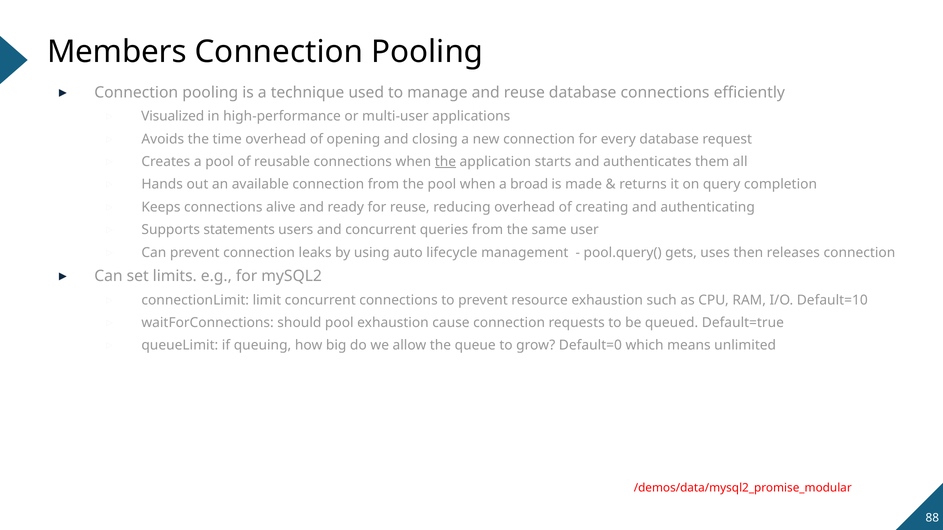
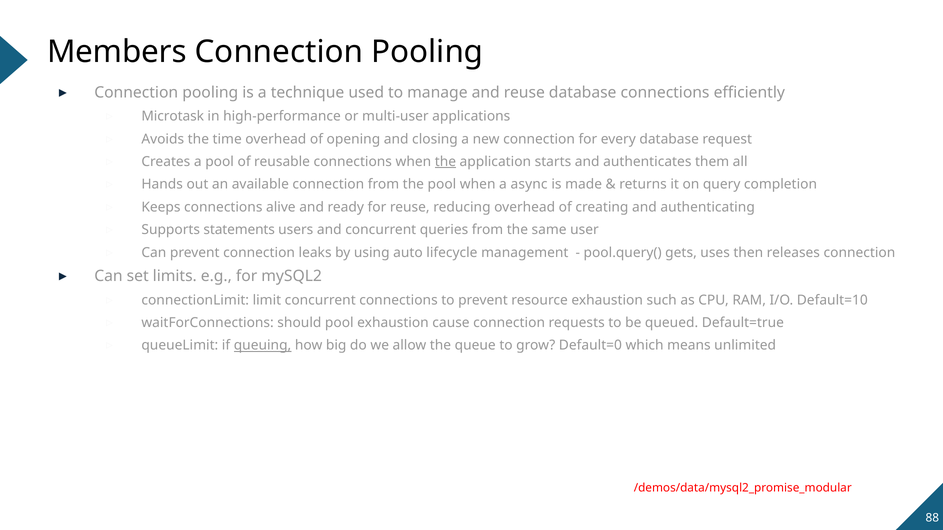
Visualized: Visualized -> Microtask
broad: broad -> async
queuing underline: none -> present
